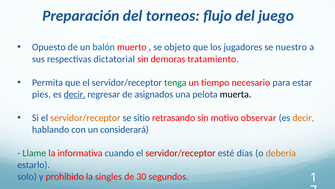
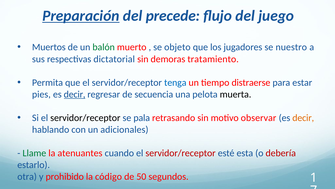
Preparación underline: none -> present
torneos: torneos -> precede
Opuesto: Opuesto -> Muertos
balón colour: blue -> green
tenga colour: green -> blue
necesario: necesario -> distraerse
asignados: asignados -> secuencia
servidor/receptor at (85, 118) colour: orange -> black
sitio: sitio -> pala
considerará: considerará -> adicionales
informativa: informativa -> atenuantes
días: días -> esta
debería colour: orange -> red
solo: solo -> otra
singles: singles -> código
30: 30 -> 50
